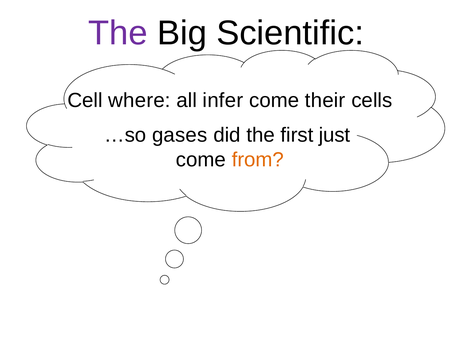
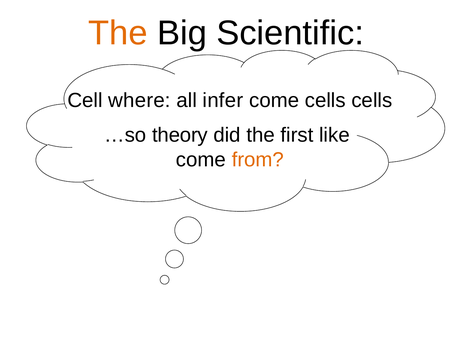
The at (118, 33) colour: purple -> orange
come their: their -> cells
gases: gases -> theory
just: just -> like
